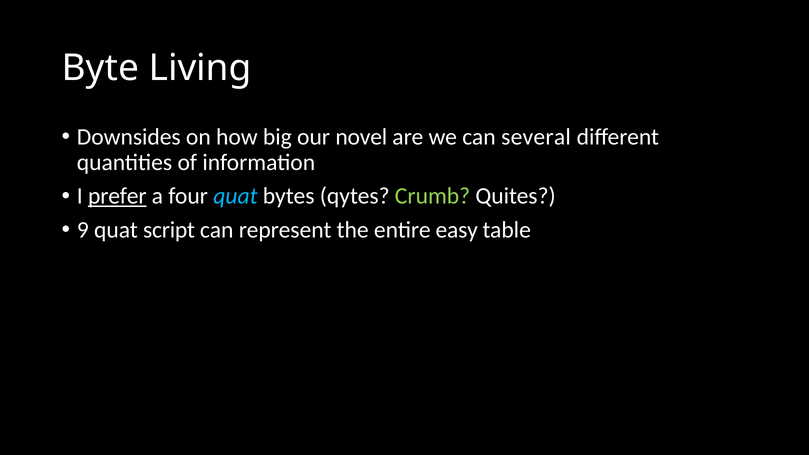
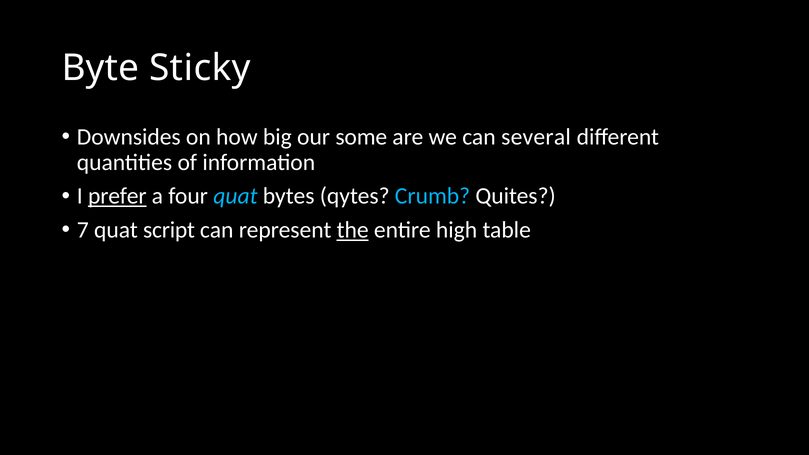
Living: Living -> Sticky
novel: novel -> some
Crumb colour: light green -> light blue
9: 9 -> 7
the underline: none -> present
easy: easy -> high
